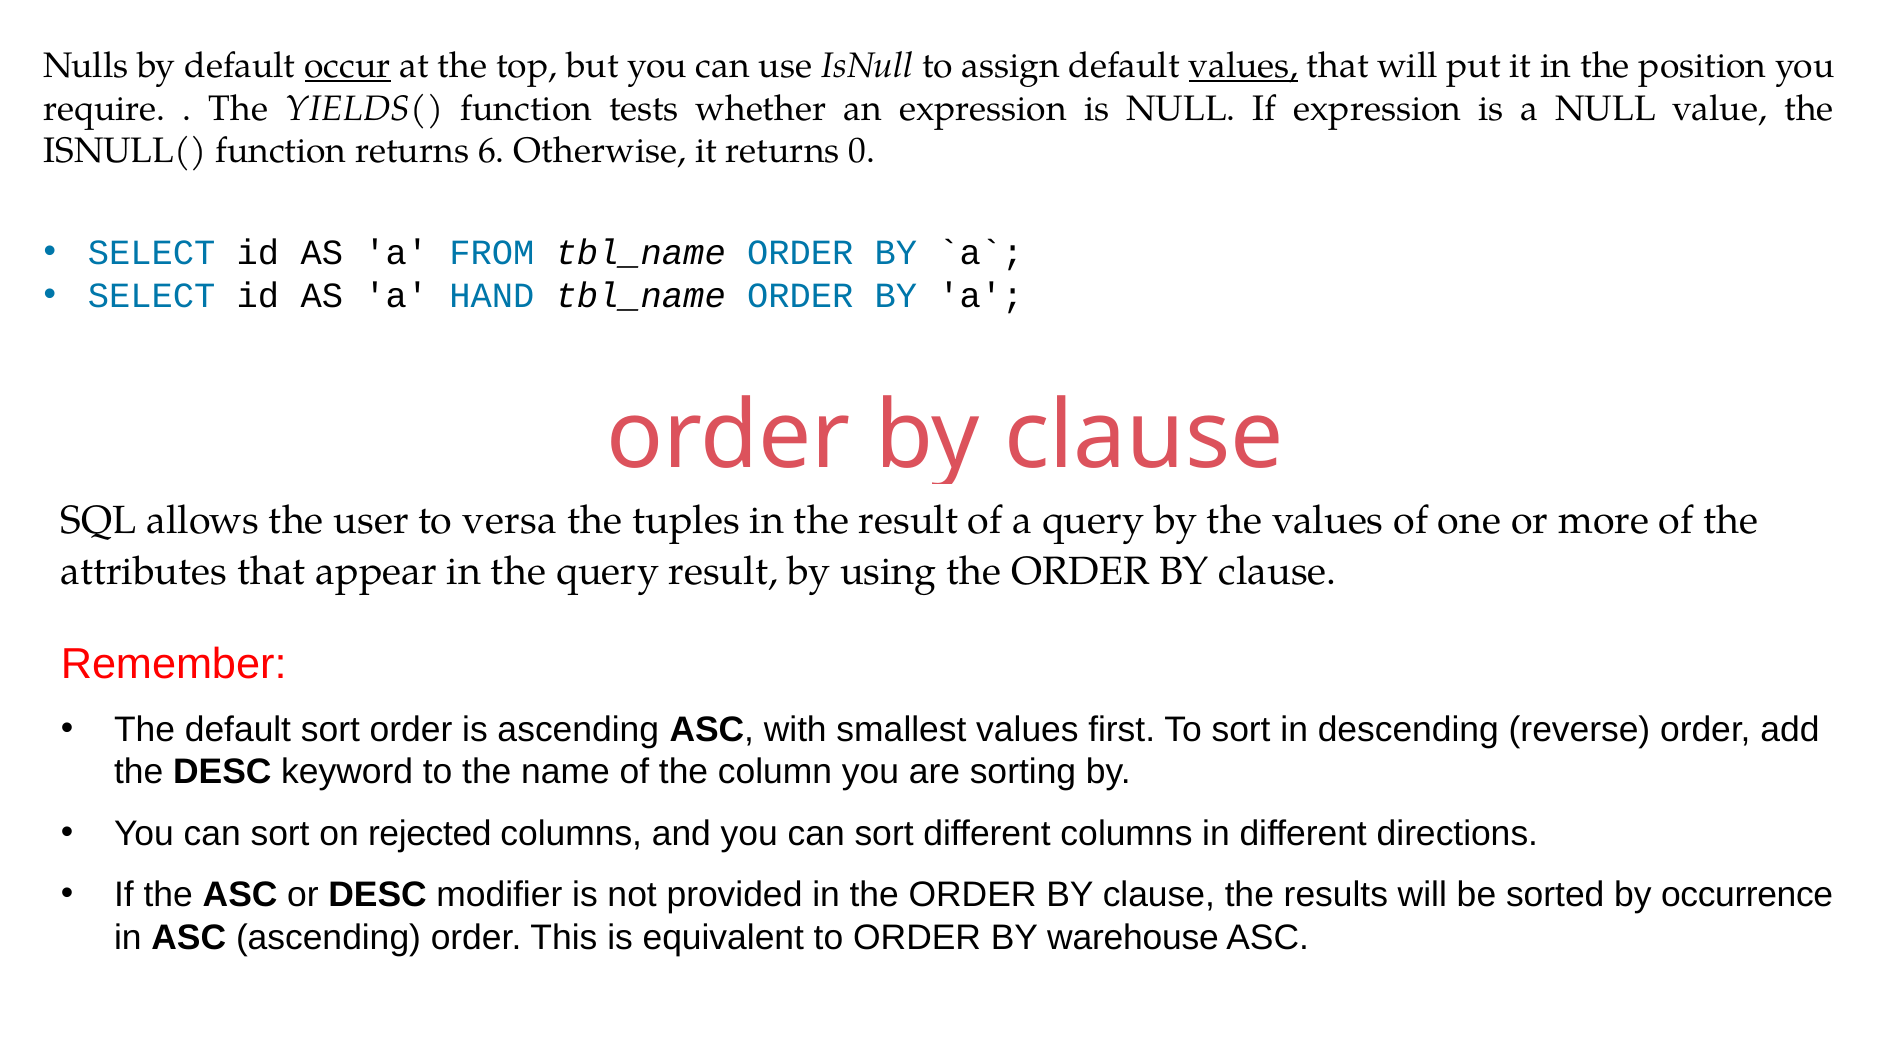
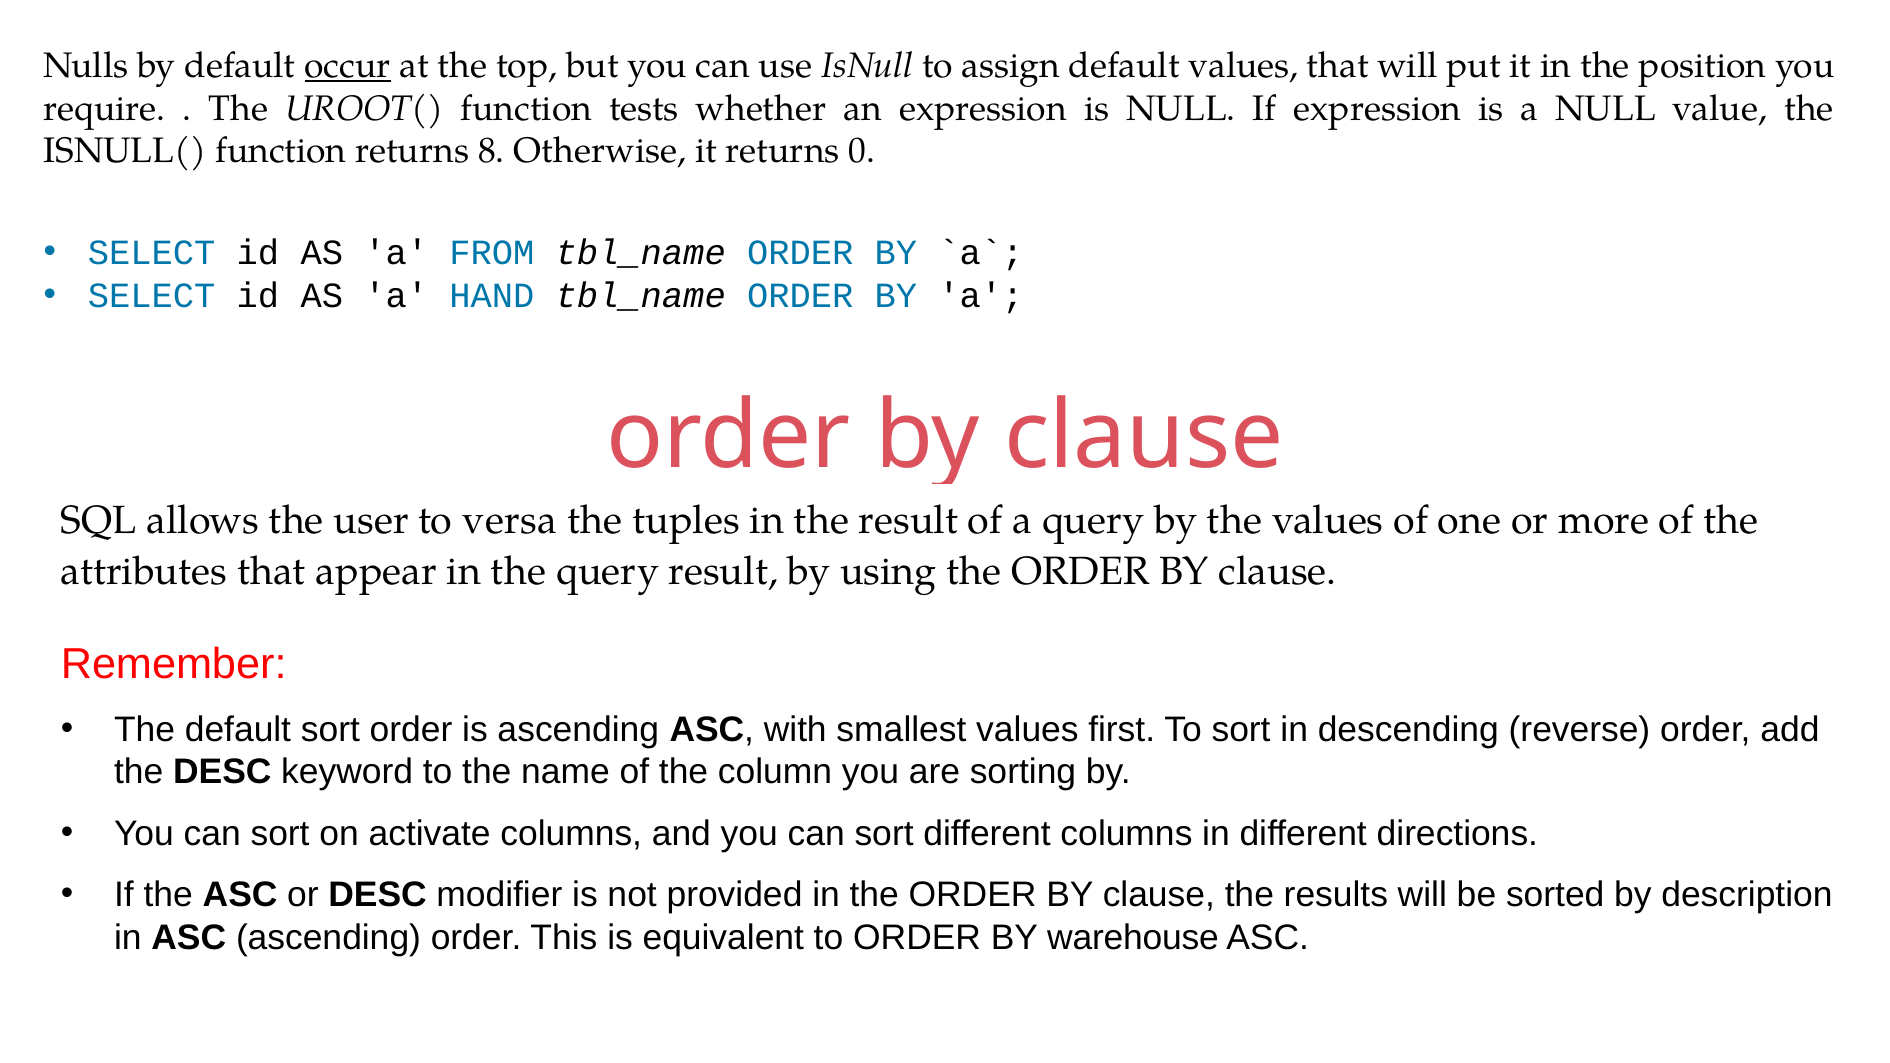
values at (1243, 66) underline: present -> none
YIELDS(: YIELDS( -> UROOT(
6: 6 -> 8
rejected: rejected -> activate
occurrence: occurrence -> description
